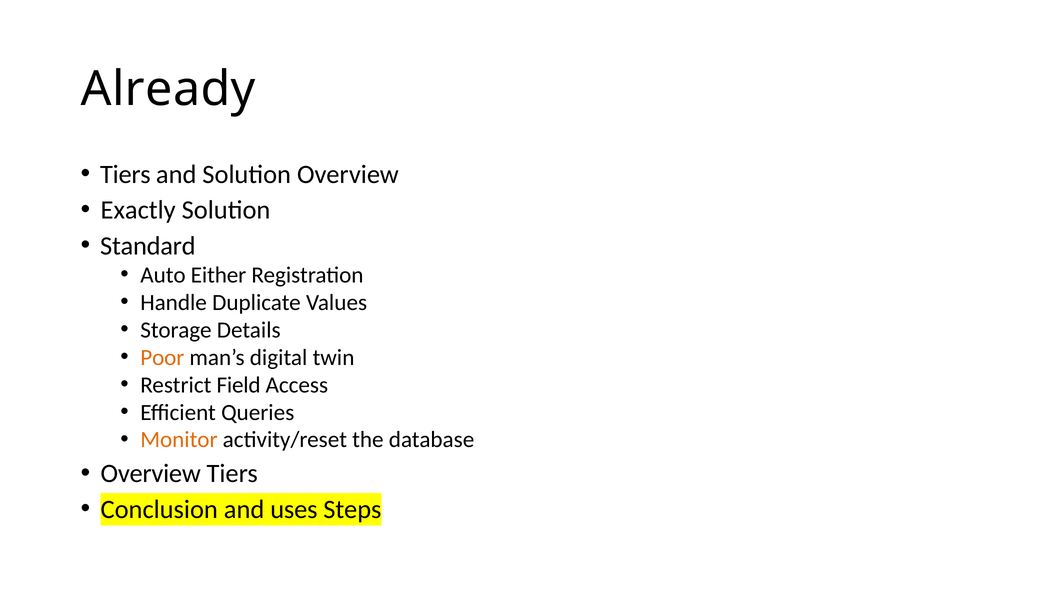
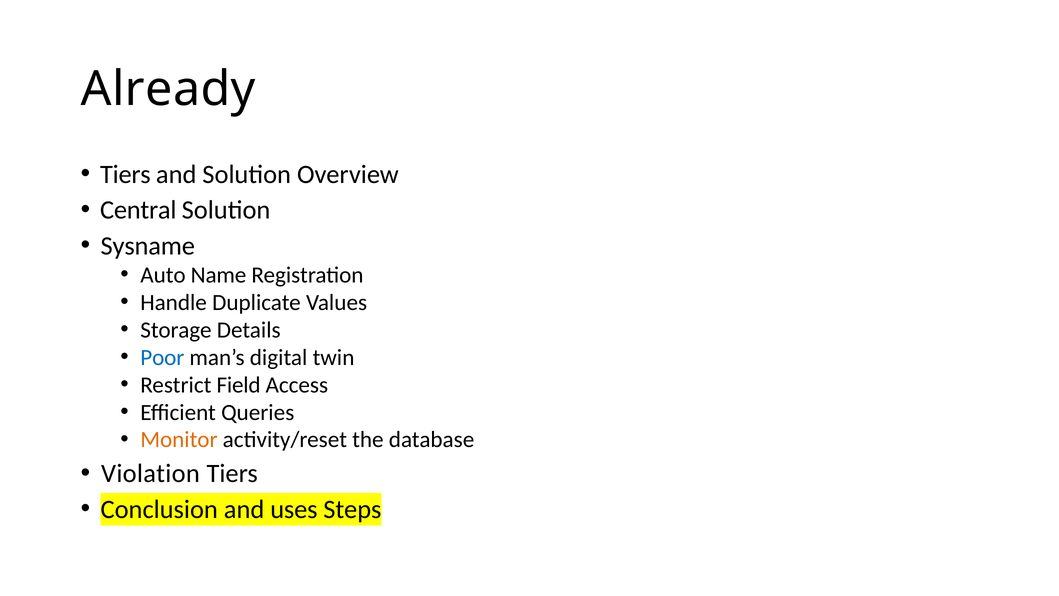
Exactly: Exactly -> Central
Standard: Standard -> Sysname
Either: Either -> Name
Poor colour: orange -> blue
Overview at (151, 473): Overview -> Violation
